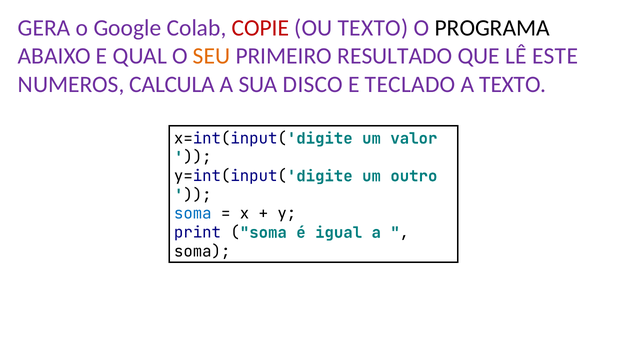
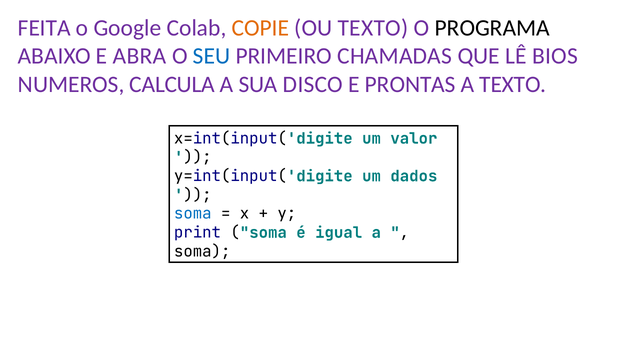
GERA: GERA -> FEITA
COPIE colour: red -> orange
QUAL: QUAL -> ABRA
SEU colour: orange -> blue
RESULTADO: RESULTADO -> CHAMADAS
ESTE: ESTE -> BIOS
TECLADO: TECLADO -> PRONTAS
outro: outro -> dados
